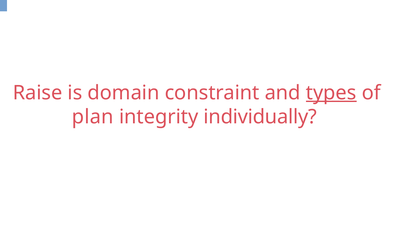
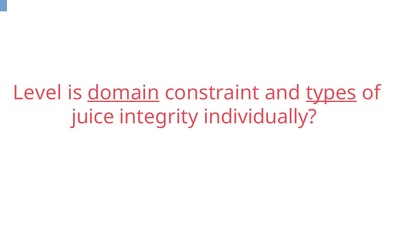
Raise: Raise -> Level
domain underline: none -> present
plan: plan -> juice
